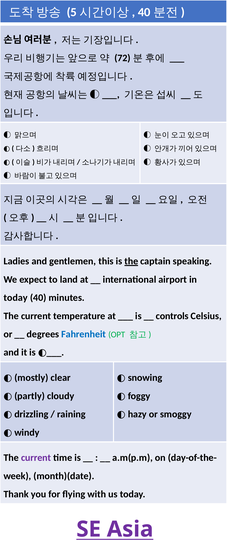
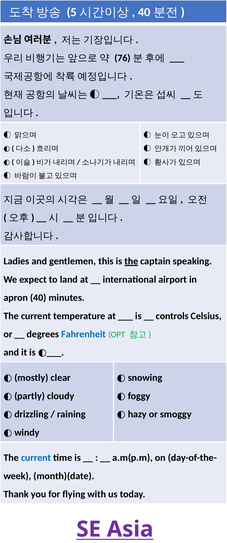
72: 72 -> 76
today at (16, 298): today -> apron
current at (36, 458) colour: purple -> blue
